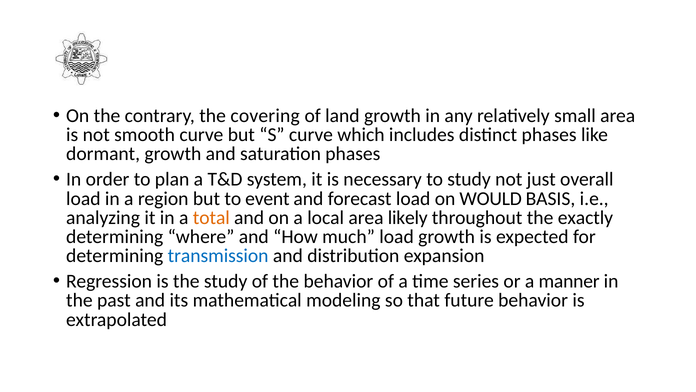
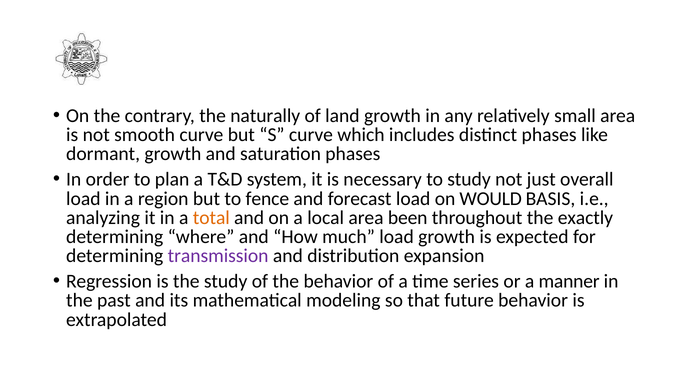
covering: covering -> naturally
event: event -> fence
likely: likely -> been
transmission colour: blue -> purple
